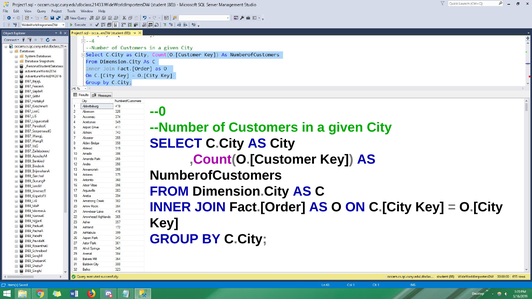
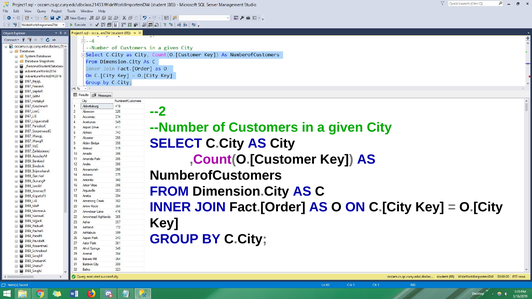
--0: --0 -> --2
